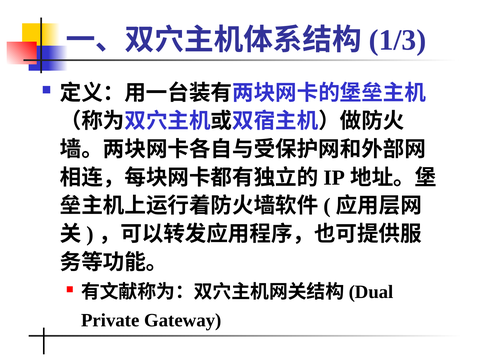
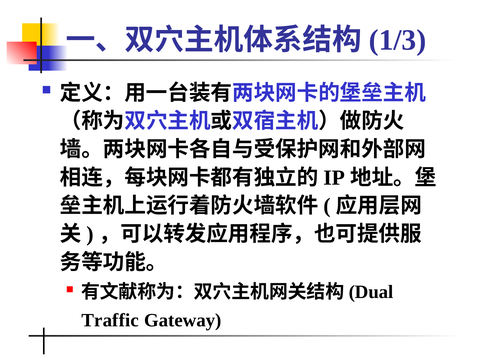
Private: Private -> Traffic
